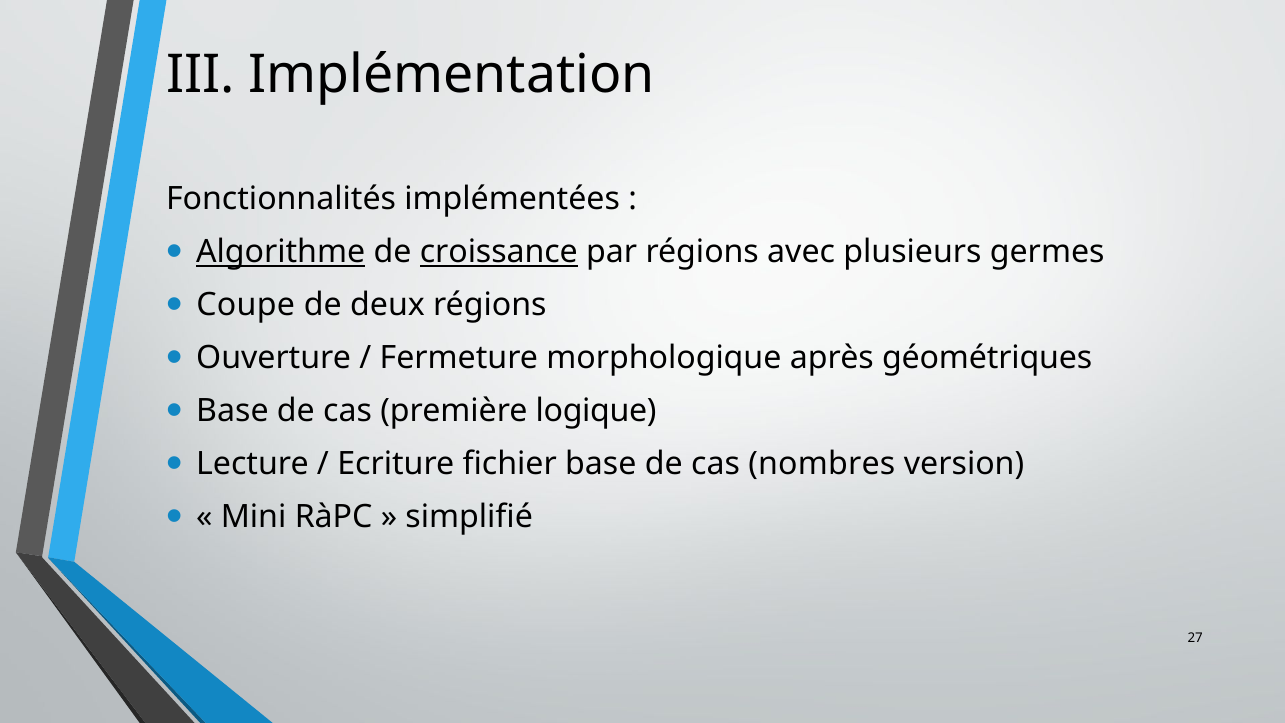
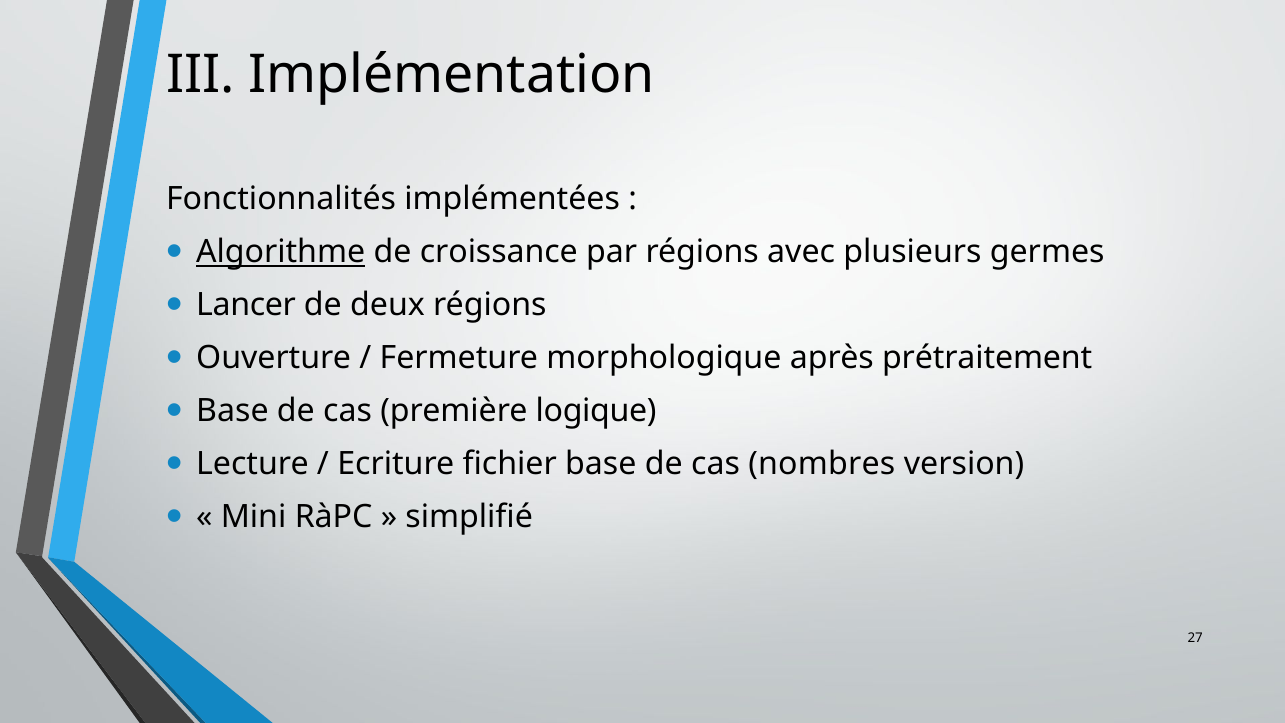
croissance underline: present -> none
Coupe: Coupe -> Lancer
géométriques: géométriques -> prétraitement
